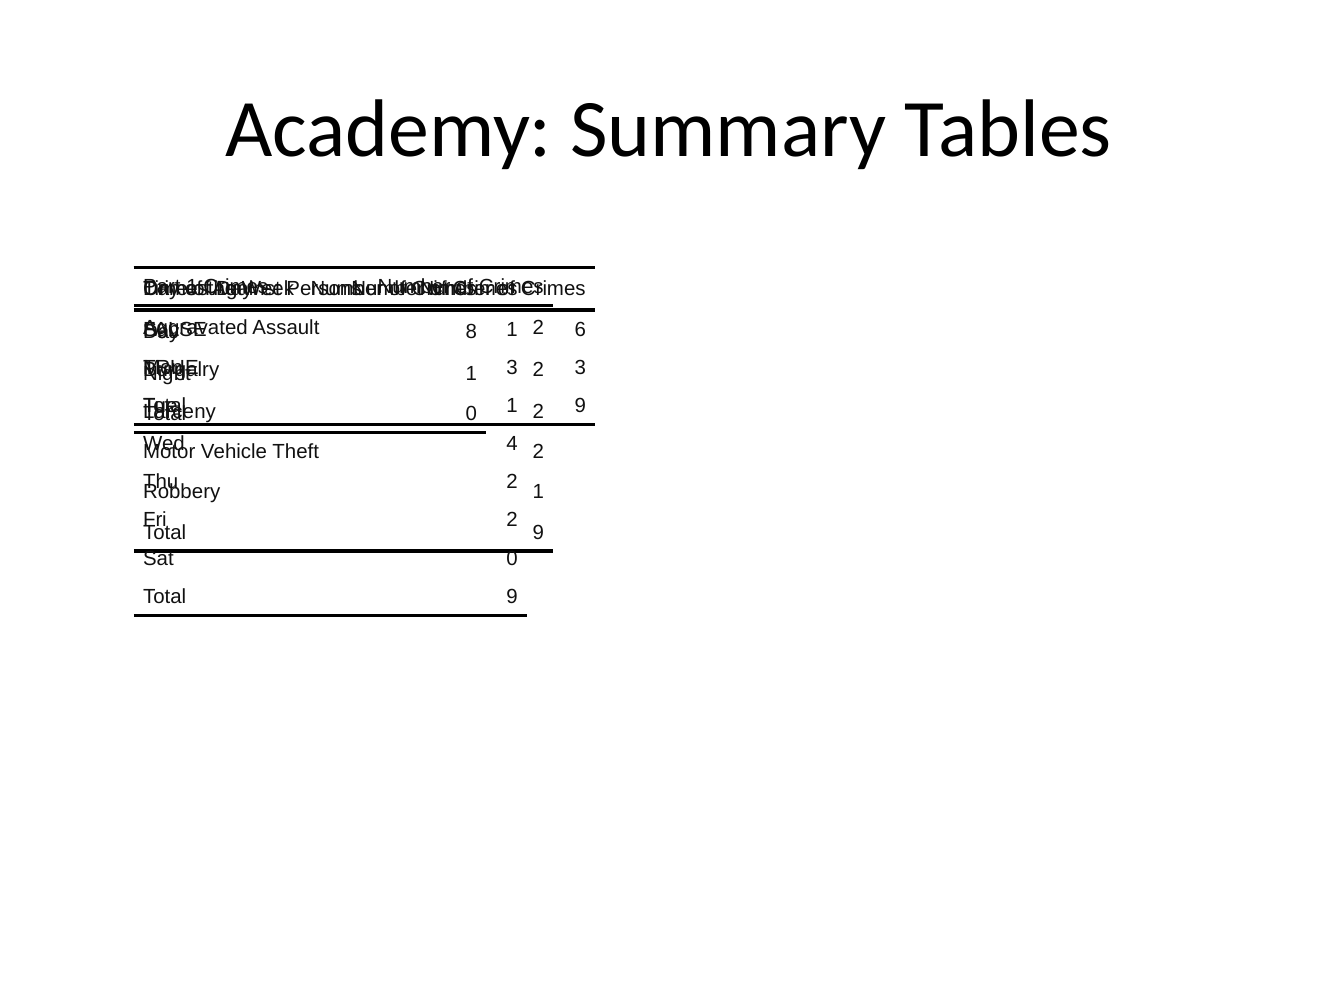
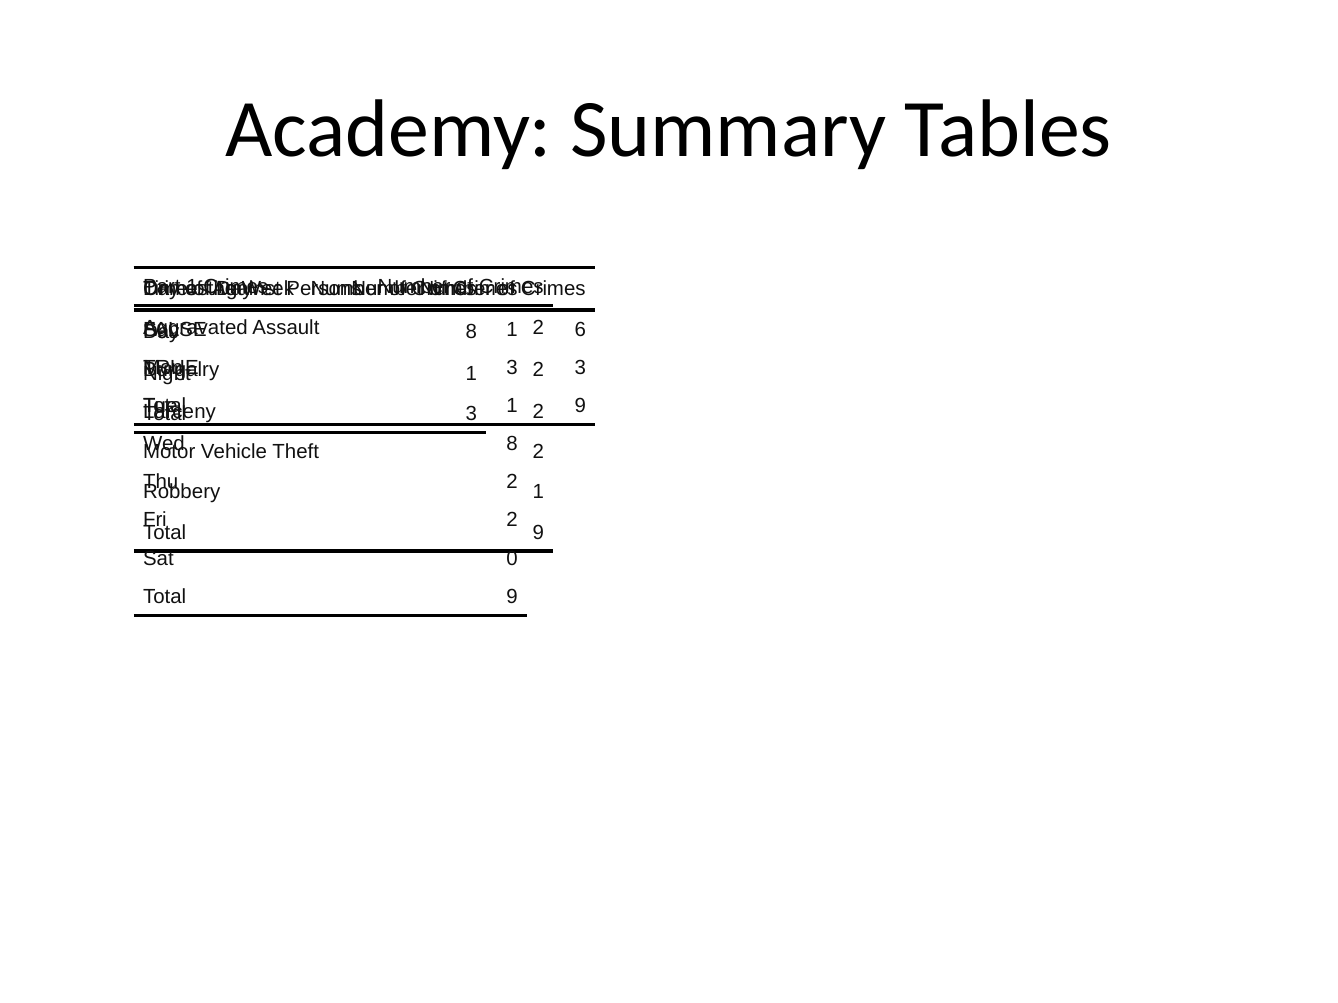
0 at (471, 414): 0 -> 3
4 at (512, 444): 4 -> 8
